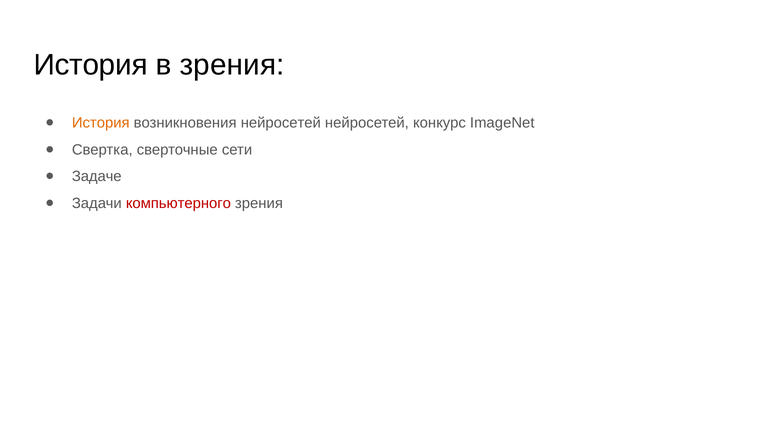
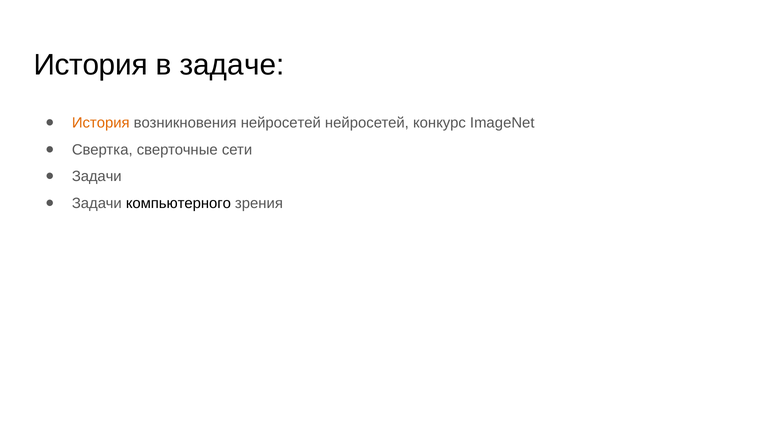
в зрения: зрения -> задаче
Задаче at (97, 176): Задаче -> Задачи
компьютерного colour: red -> black
